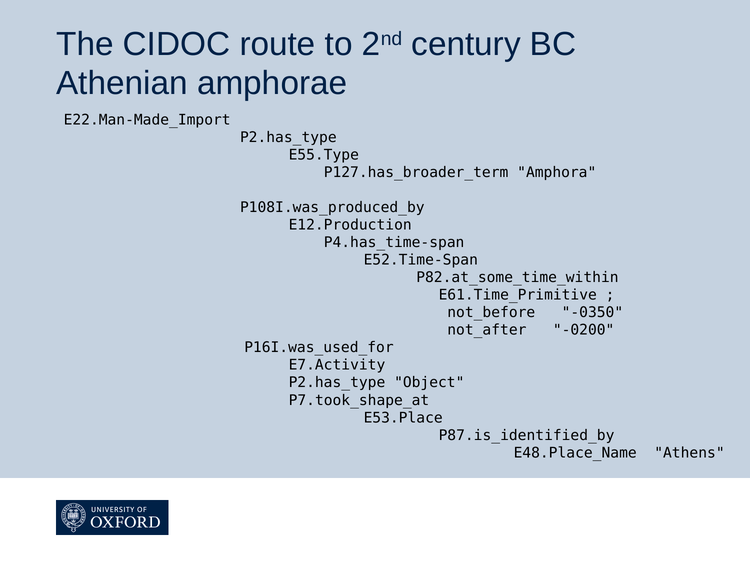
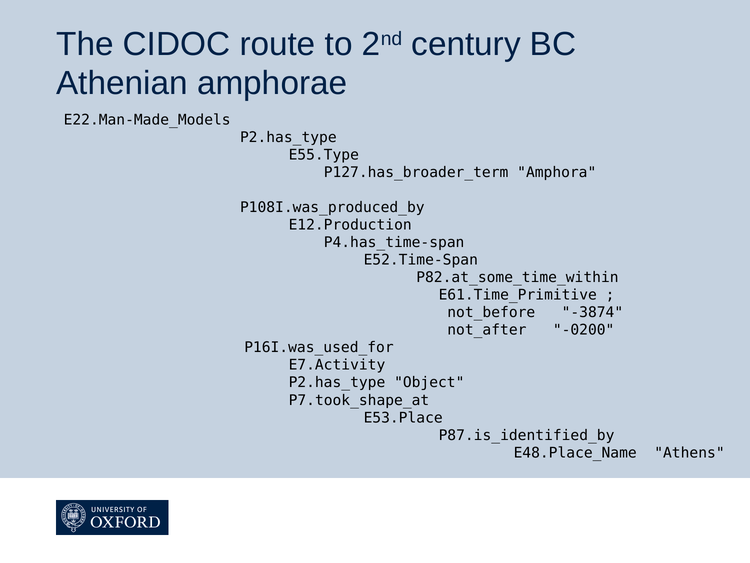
E22.Man-Made_Import: E22.Man-Made_Import -> E22.Man-Made_Models
-0350: -0350 -> -3874
